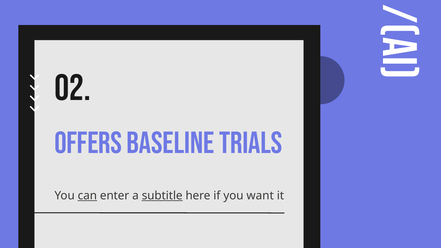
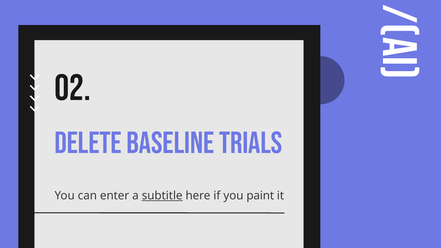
Offers: Offers -> Delete
can underline: present -> none
want: want -> paint
